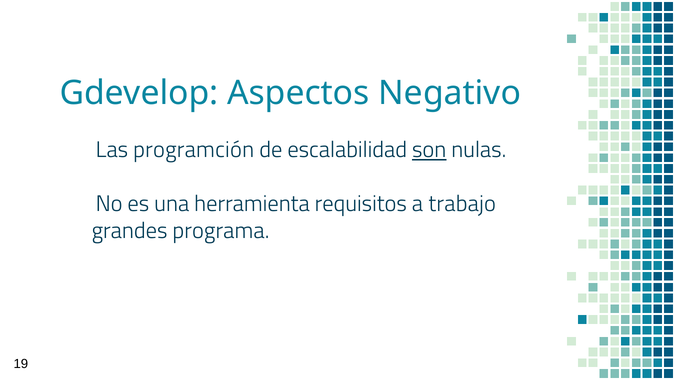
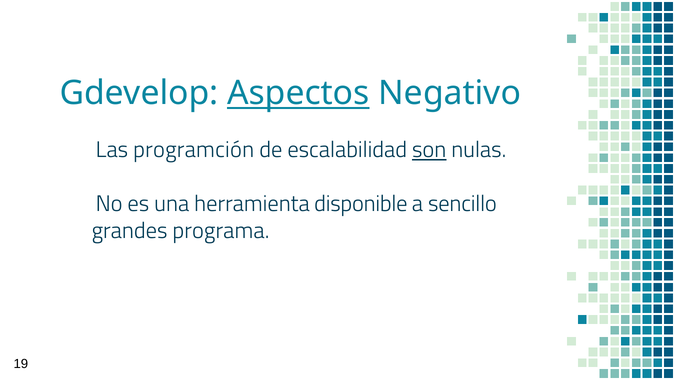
Aspectos underline: none -> present
requisitos: requisitos -> disponible
trabajo: trabajo -> sencillo
